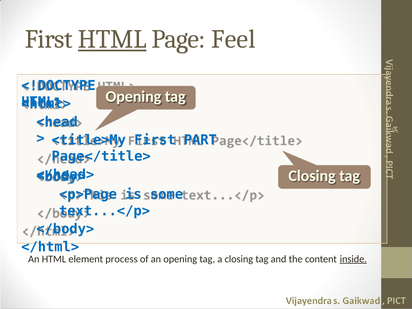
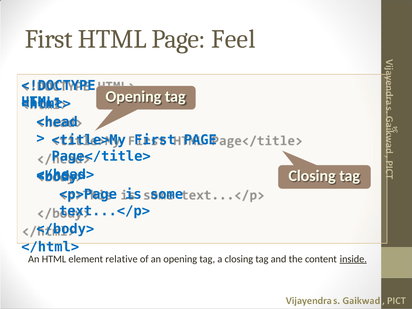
HTML at (112, 39) underline: present -> none
First PART: PART -> PAGE
process: process -> relative
